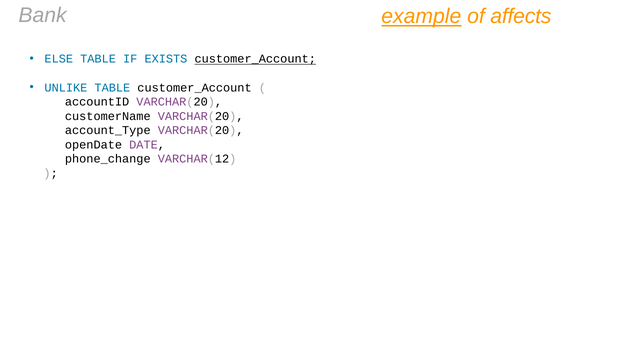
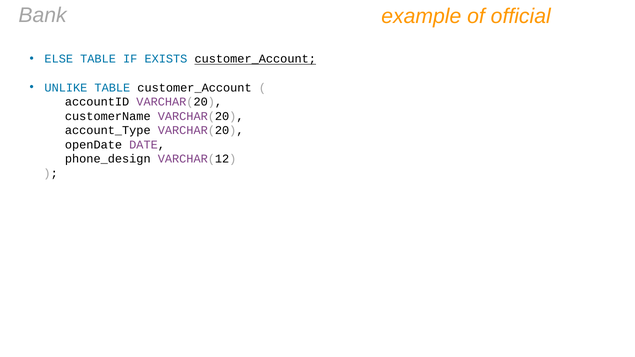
example underline: present -> none
affects: affects -> official
phone_change: phone_change -> phone_design
